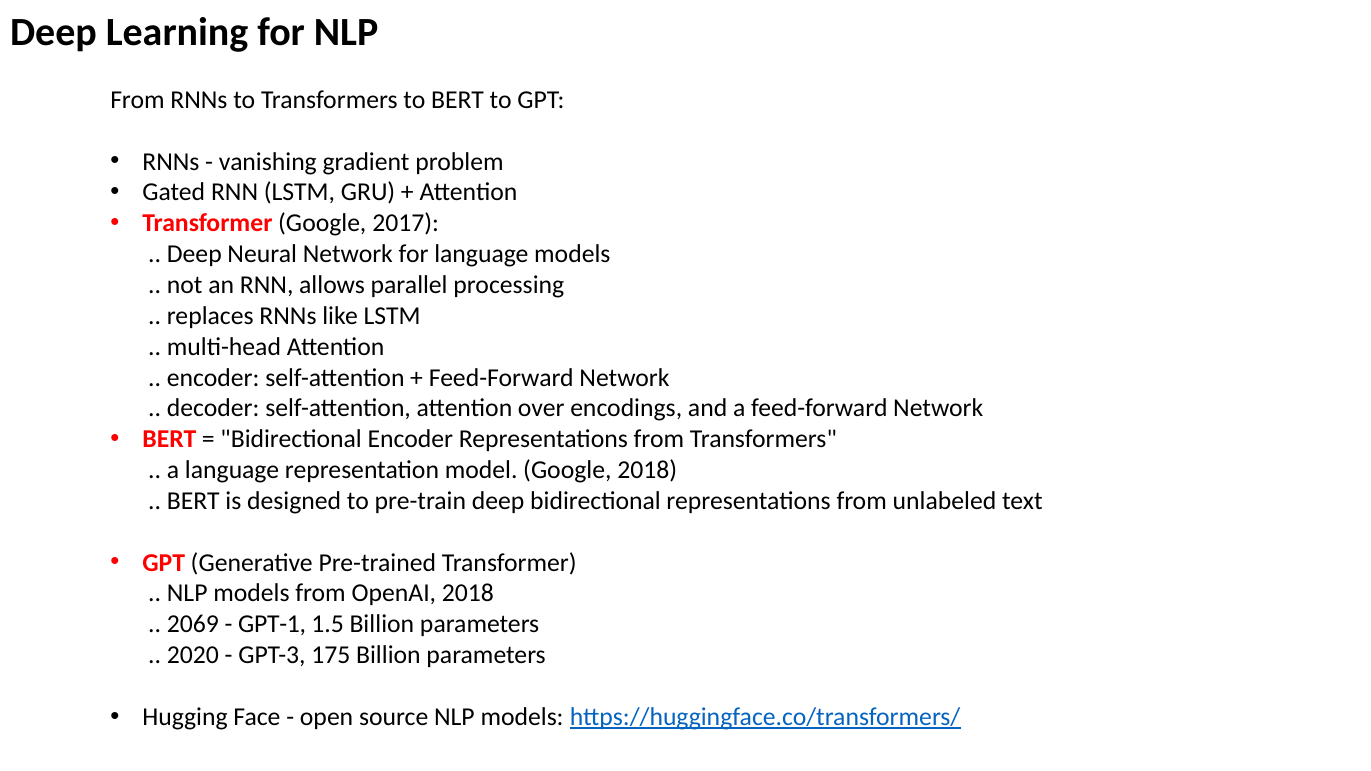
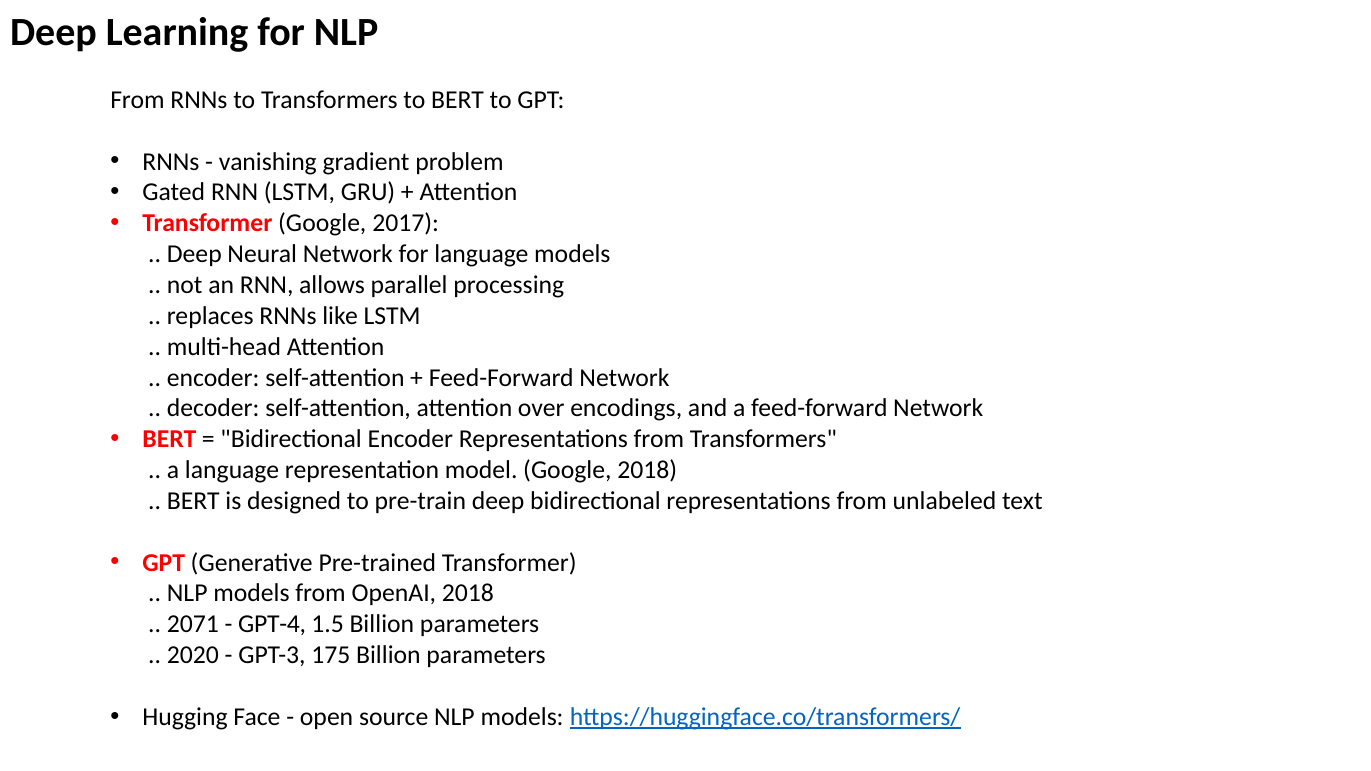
2069: 2069 -> 2071
GPT-1: GPT-1 -> GPT-4
